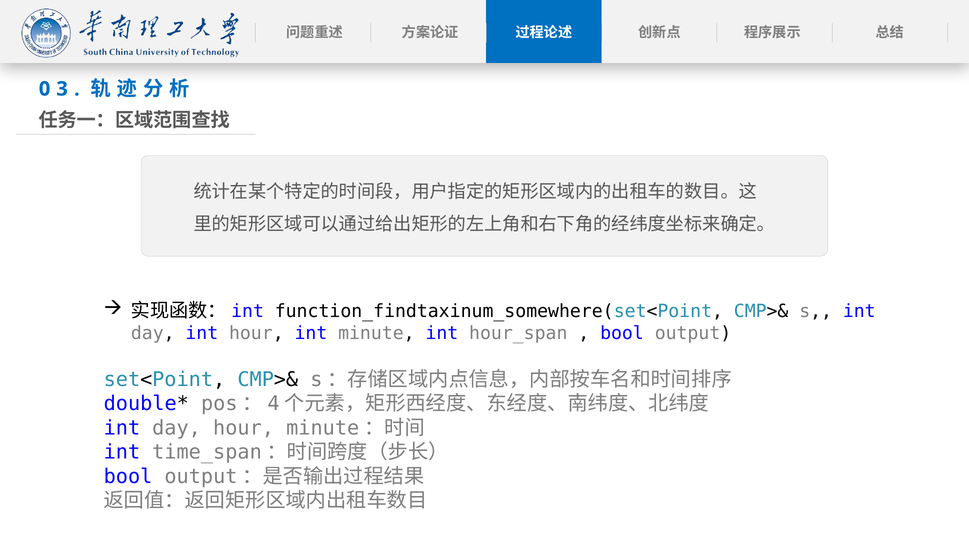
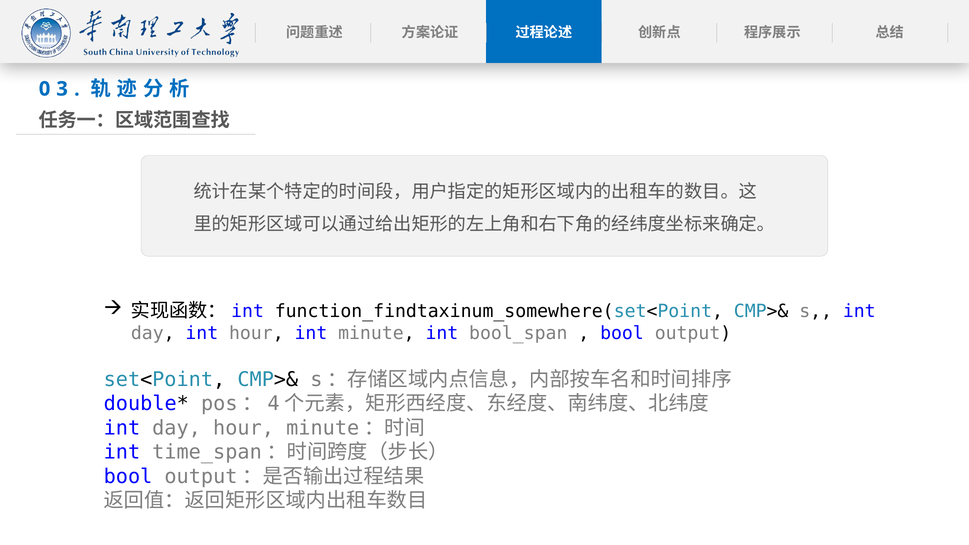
hour_span: hour_span -> bool_span
